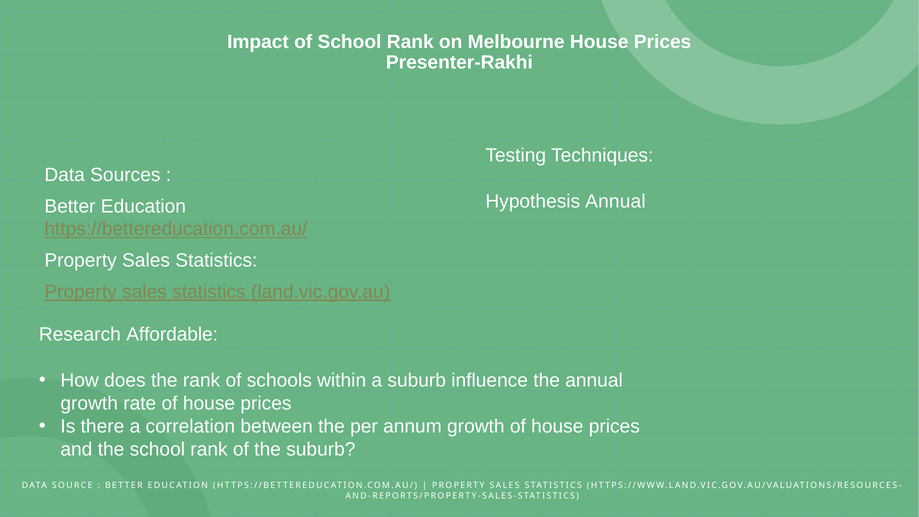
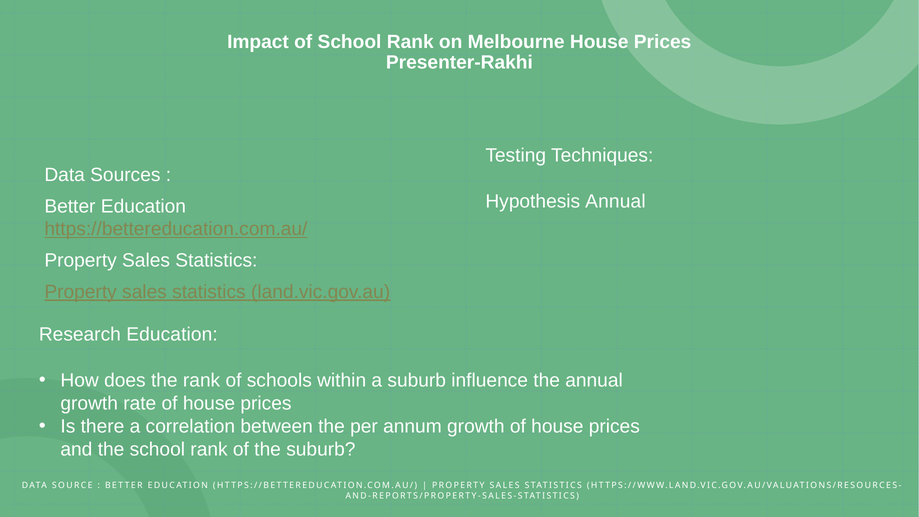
Research Affordable: Affordable -> Education
